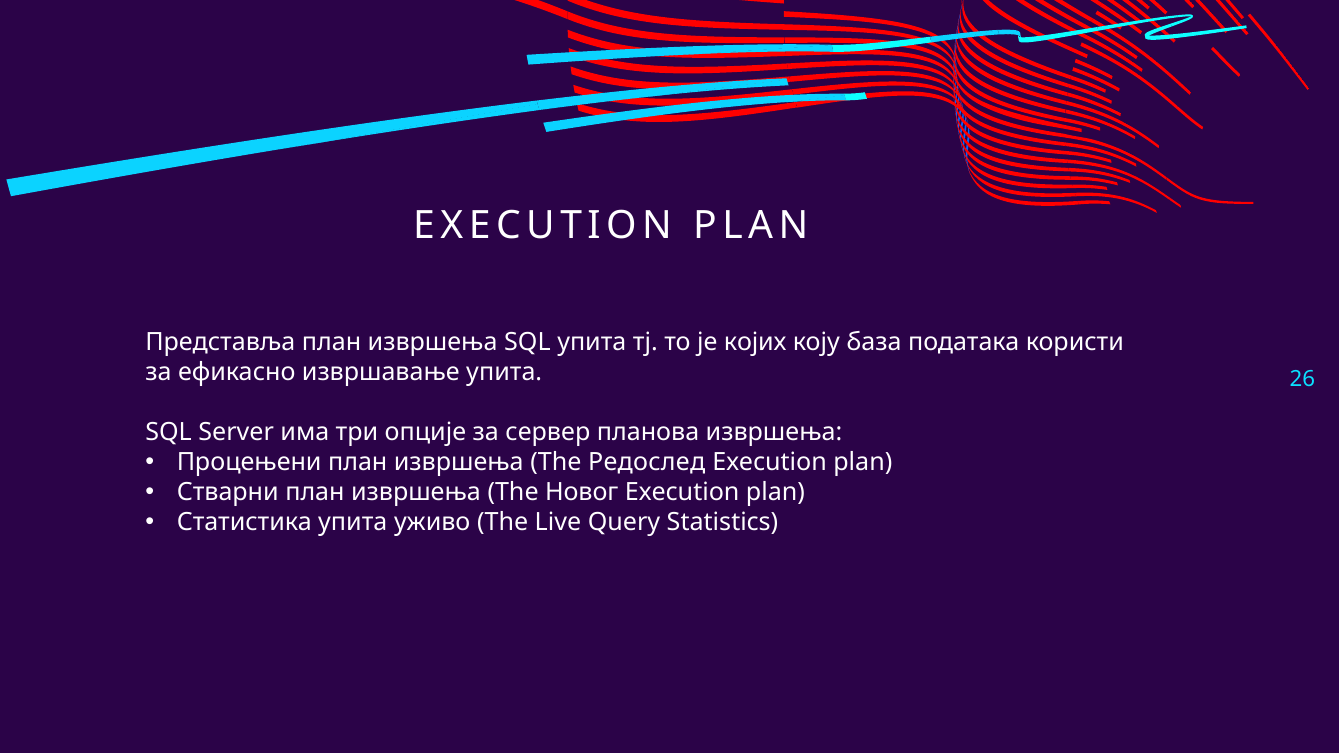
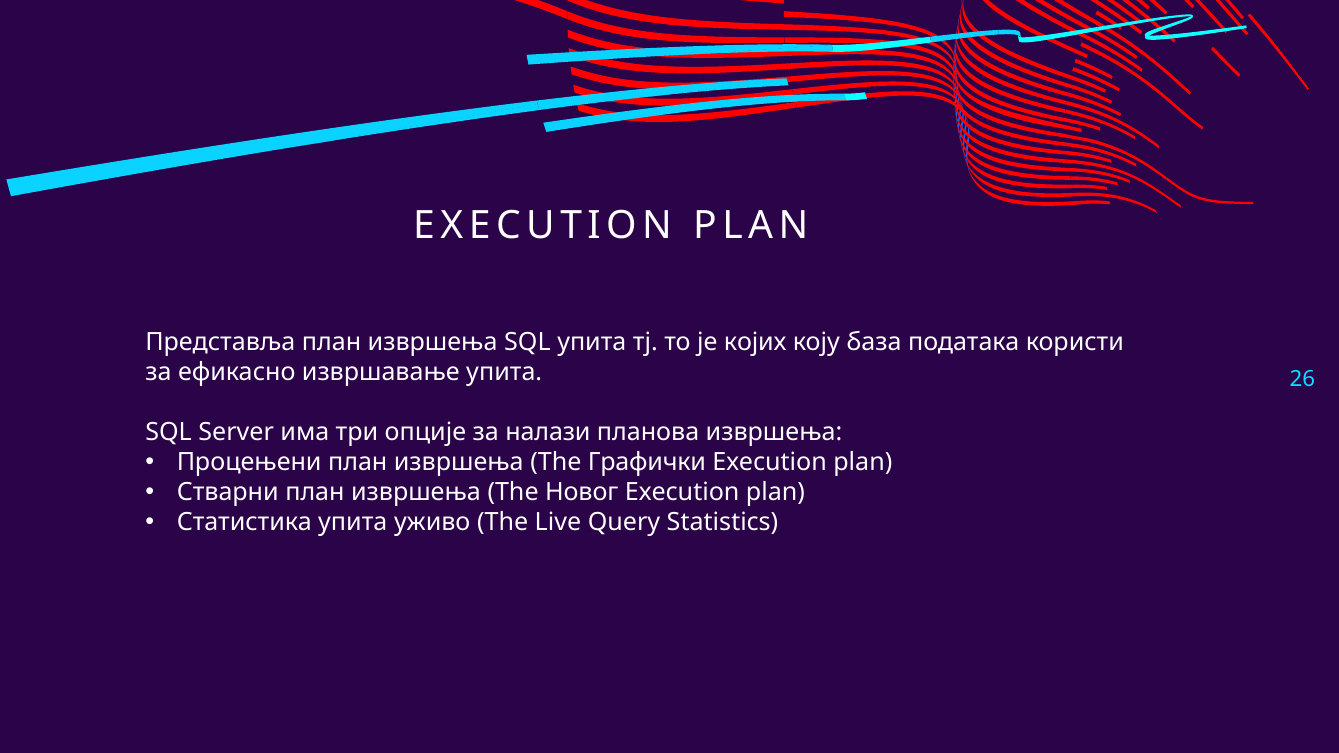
сервер: сервер -> налази
Редослед: Редослед -> Графички
